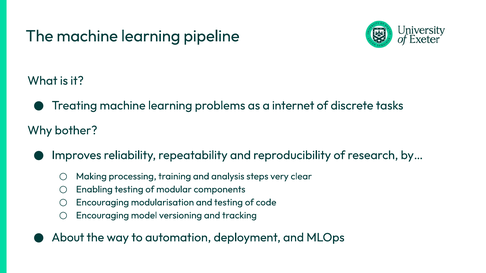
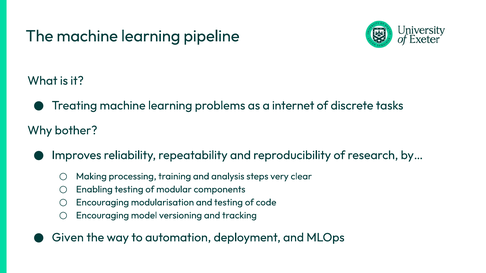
About: About -> Given
